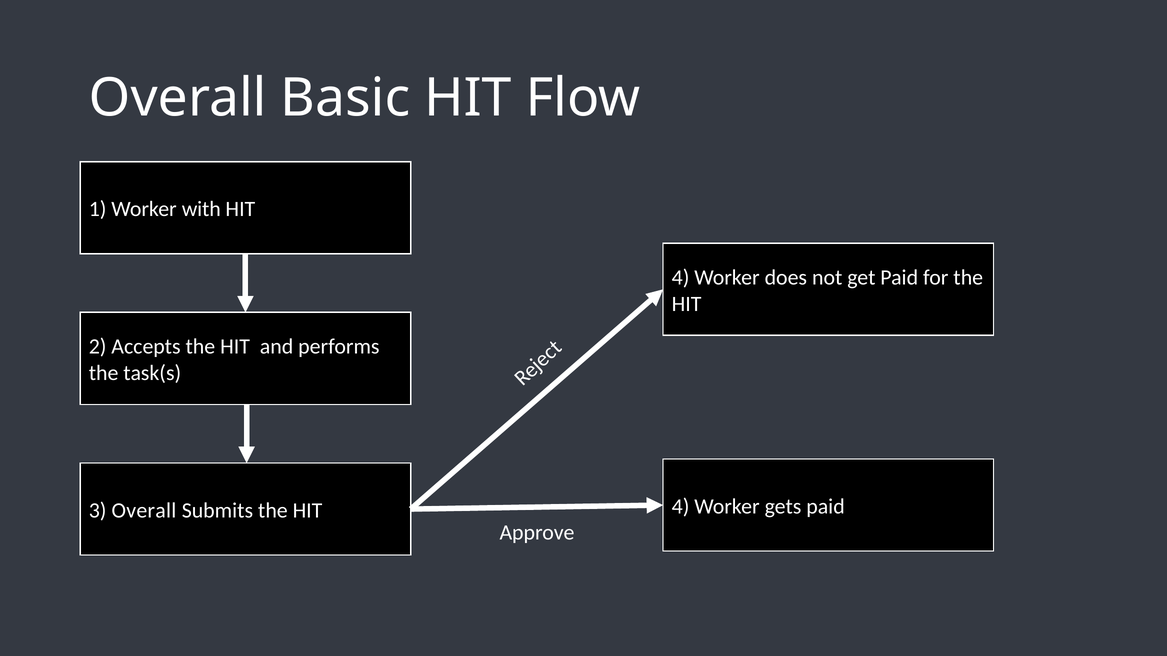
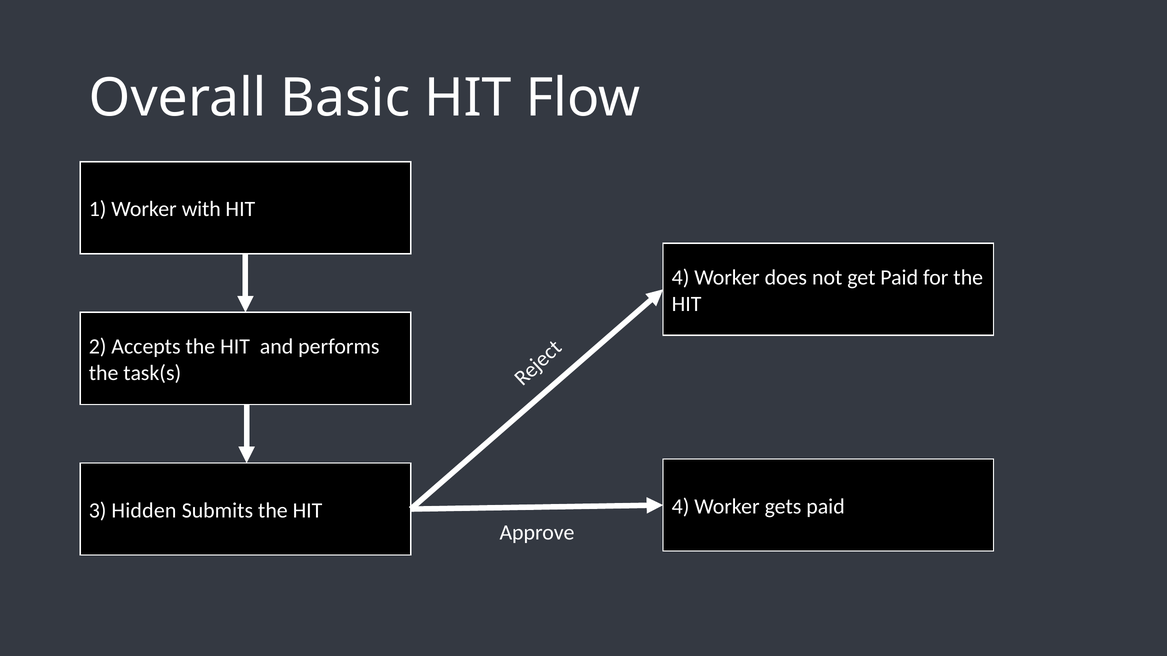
3 Overall: Overall -> Hidden
